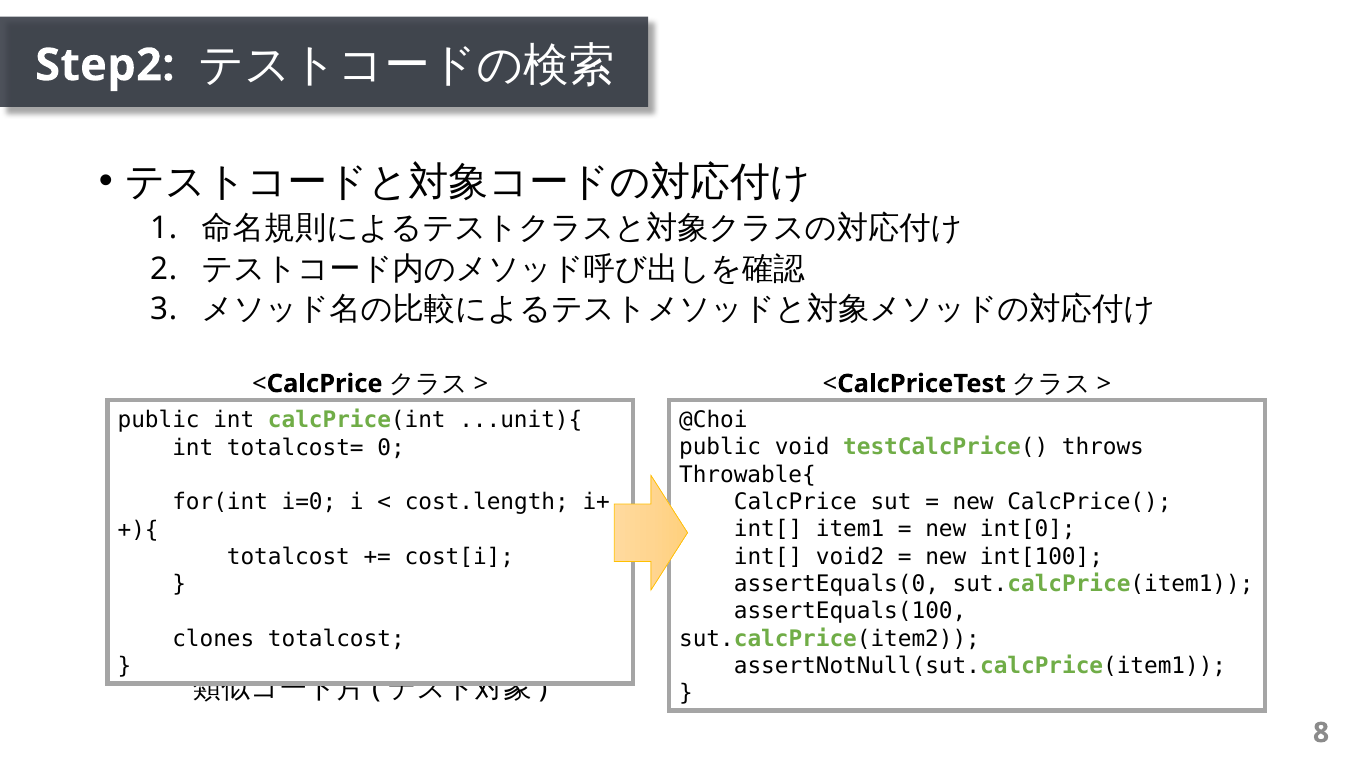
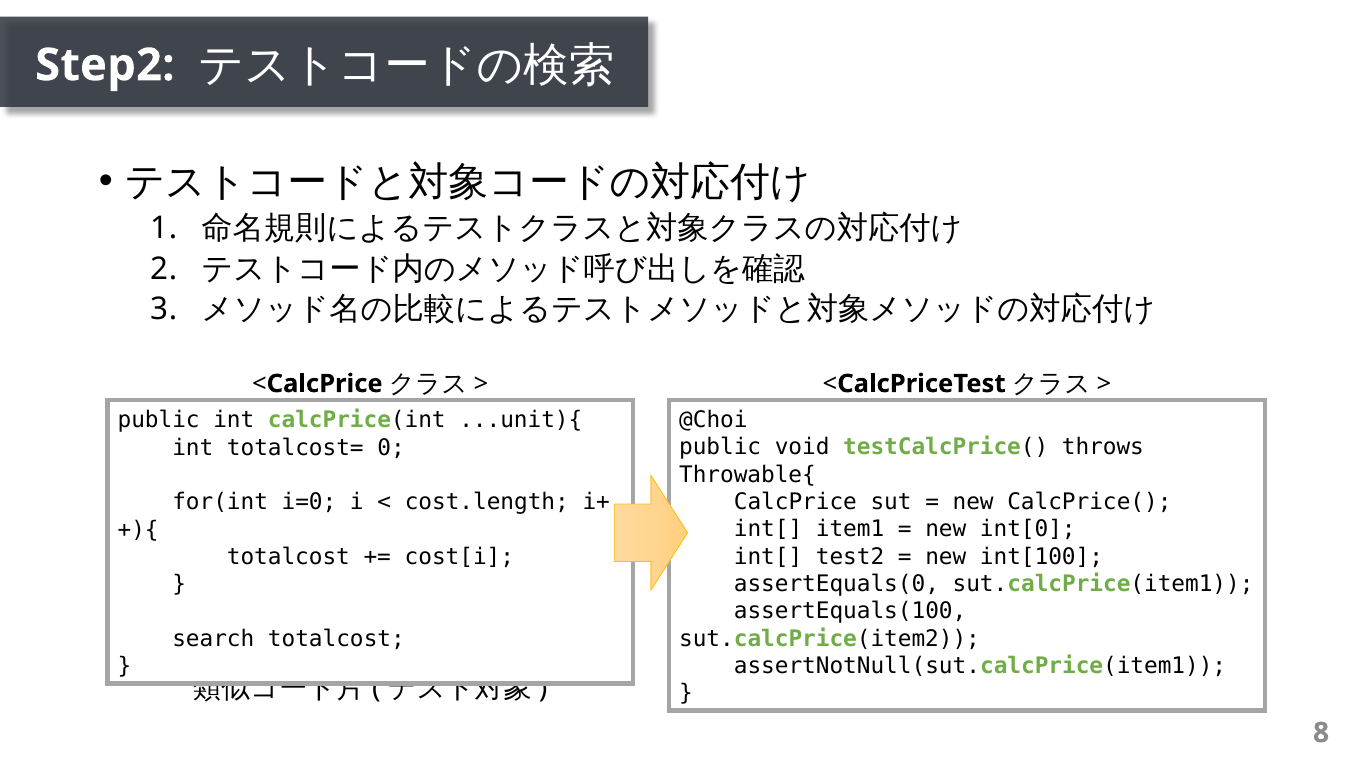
void2: void2 -> test2
clones: clones -> search
